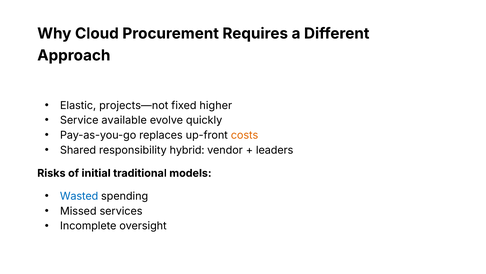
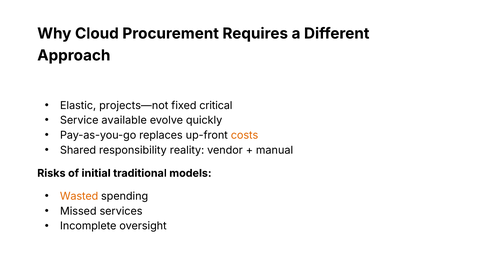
higher: higher -> critical
hybrid: hybrid -> reality
leaders: leaders -> manual
Wasted colour: blue -> orange
